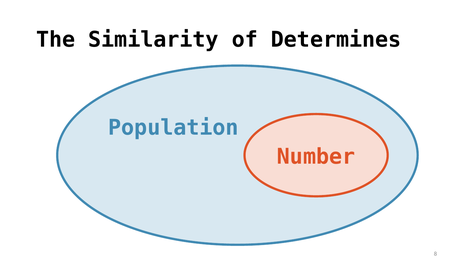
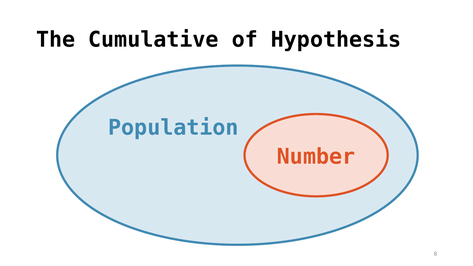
Similarity: Similarity -> Cumulative
Determines: Determines -> Hypothesis
